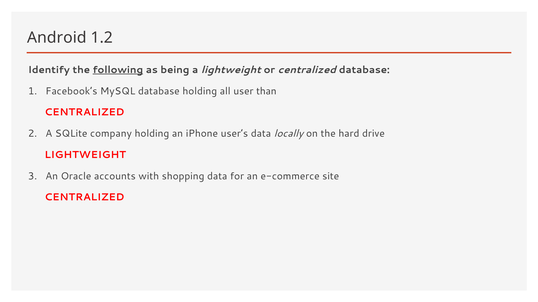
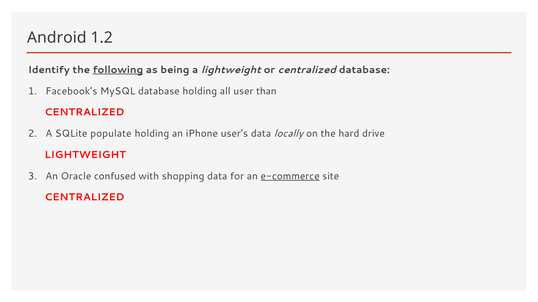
company: company -> populate
accounts: accounts -> confused
e-commerce underline: none -> present
